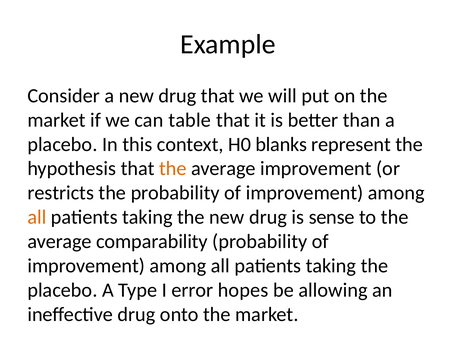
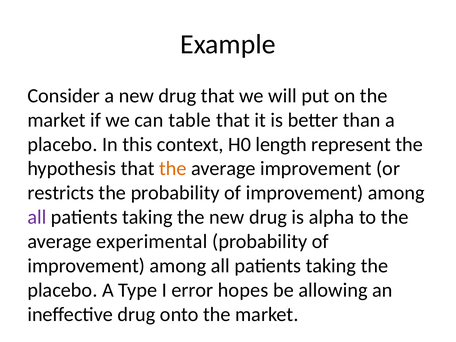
blanks: blanks -> length
all at (37, 217) colour: orange -> purple
sense: sense -> alpha
comparability: comparability -> experimental
